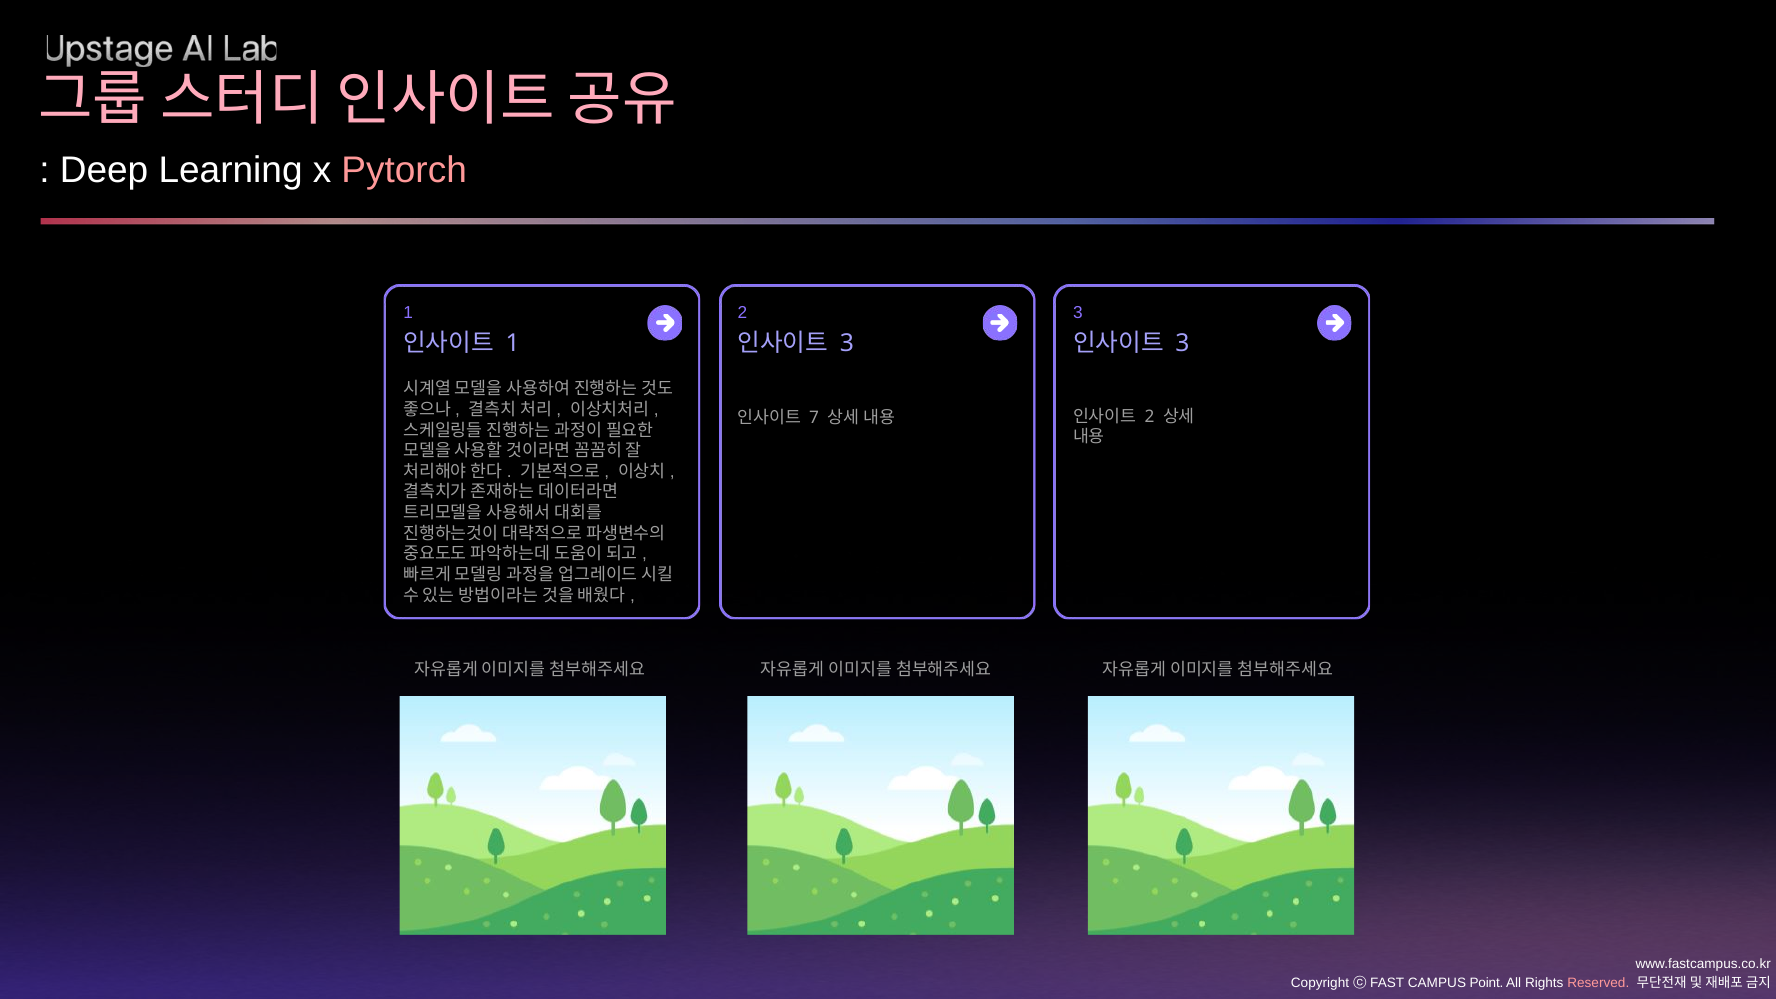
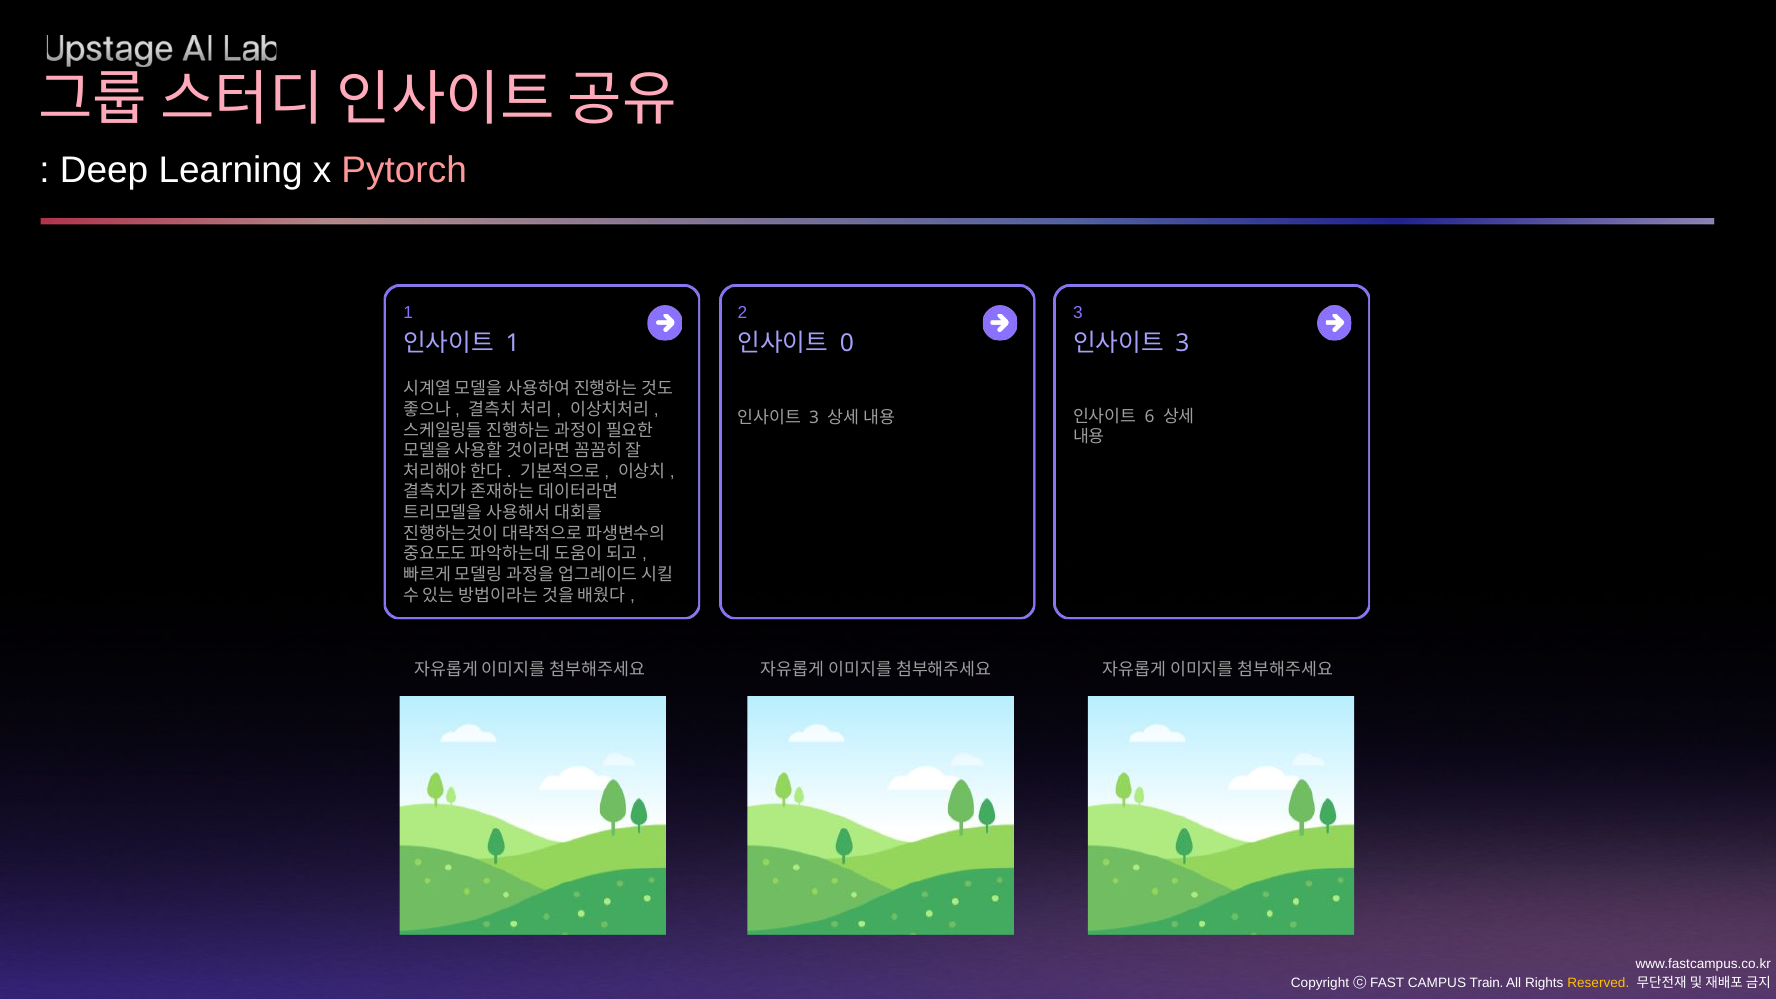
3 at (847, 343): 3 -> 0
2 at (1150, 417): 2 -> 6
7 at (814, 418): 7 -> 3
Point: Point -> Train
Reserved colour: pink -> yellow
